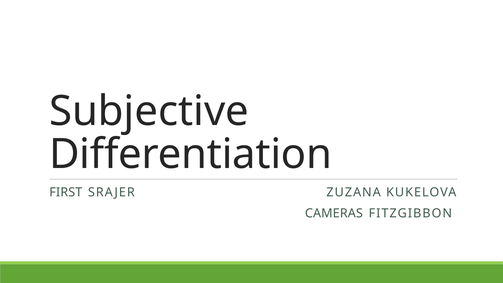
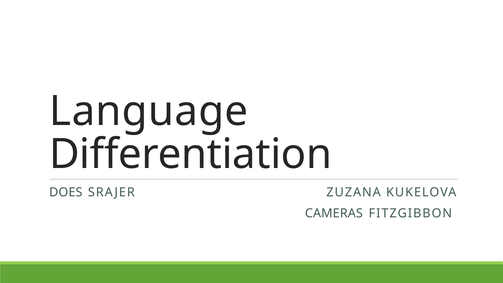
Subjective: Subjective -> Language
FIRST: FIRST -> DOES
